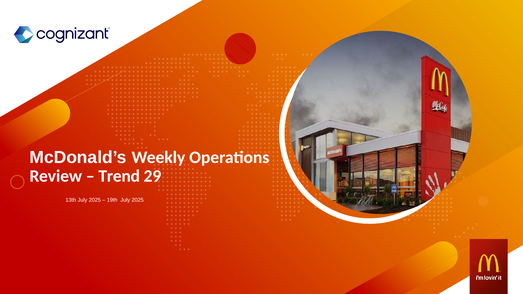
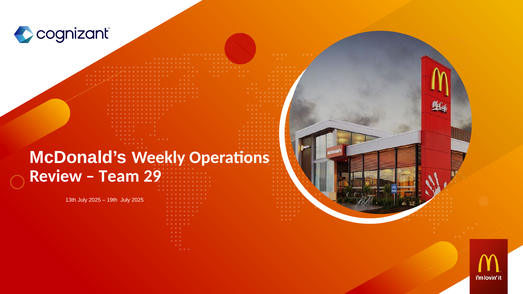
Trend: Trend -> Team
